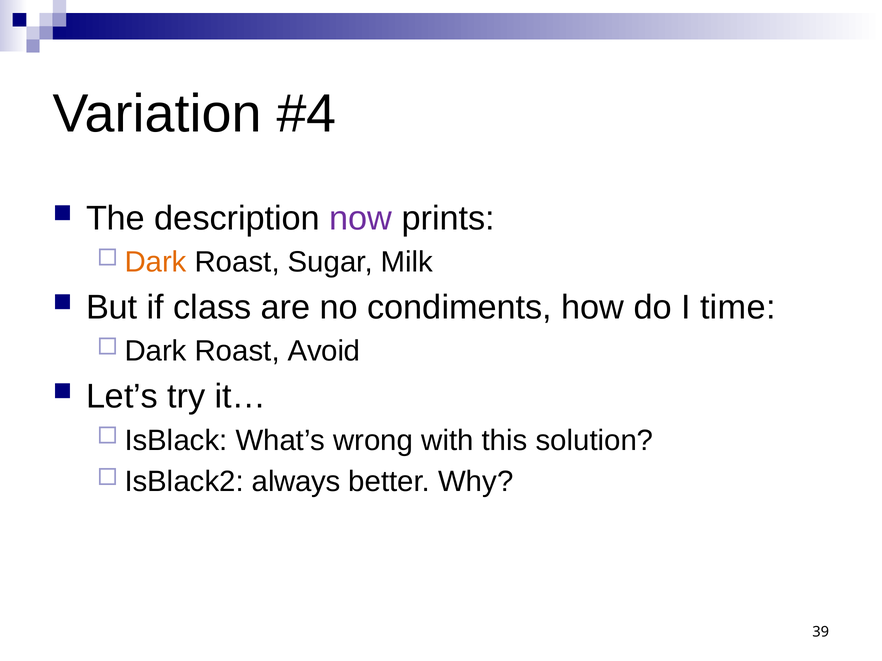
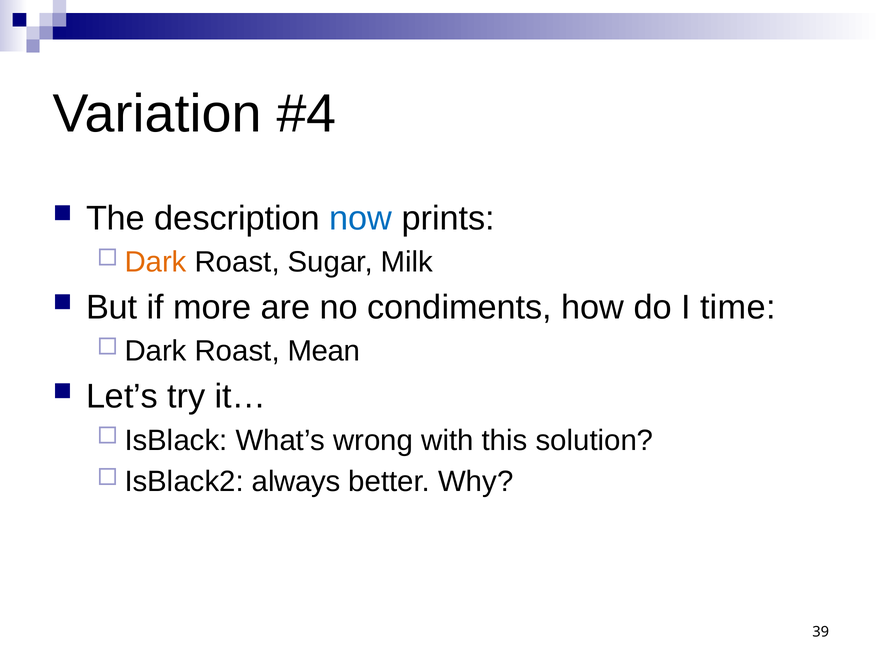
now colour: purple -> blue
class: class -> more
Avoid: Avoid -> Mean
